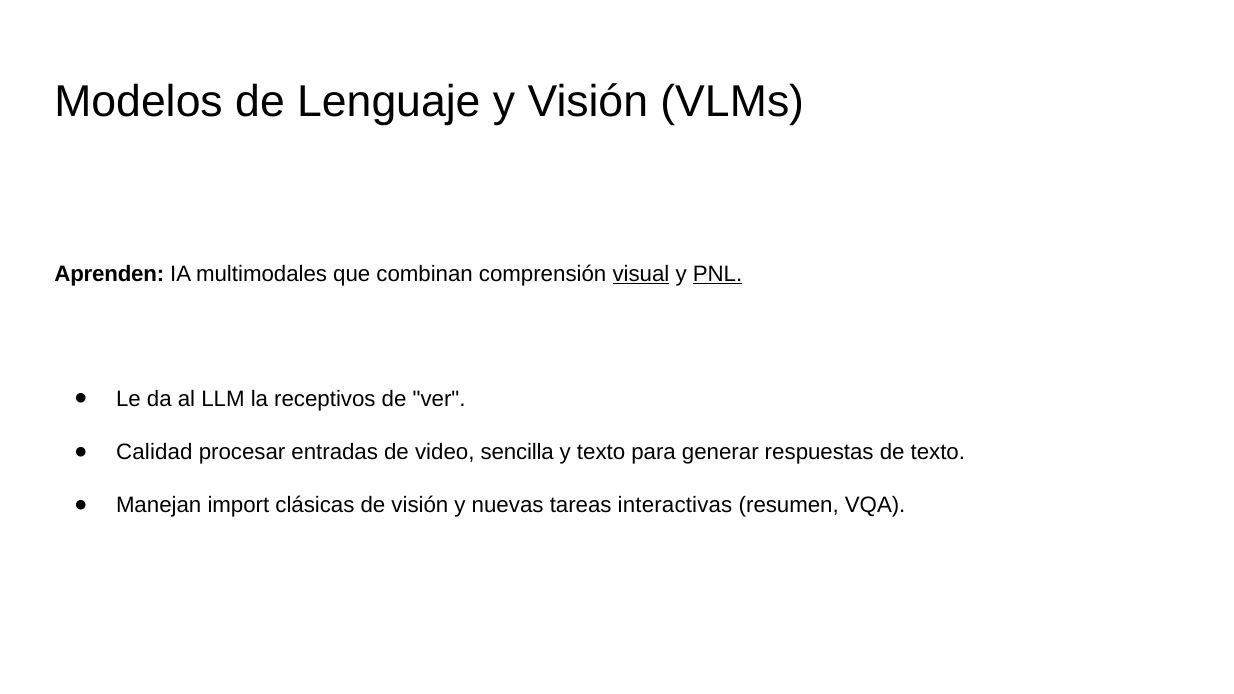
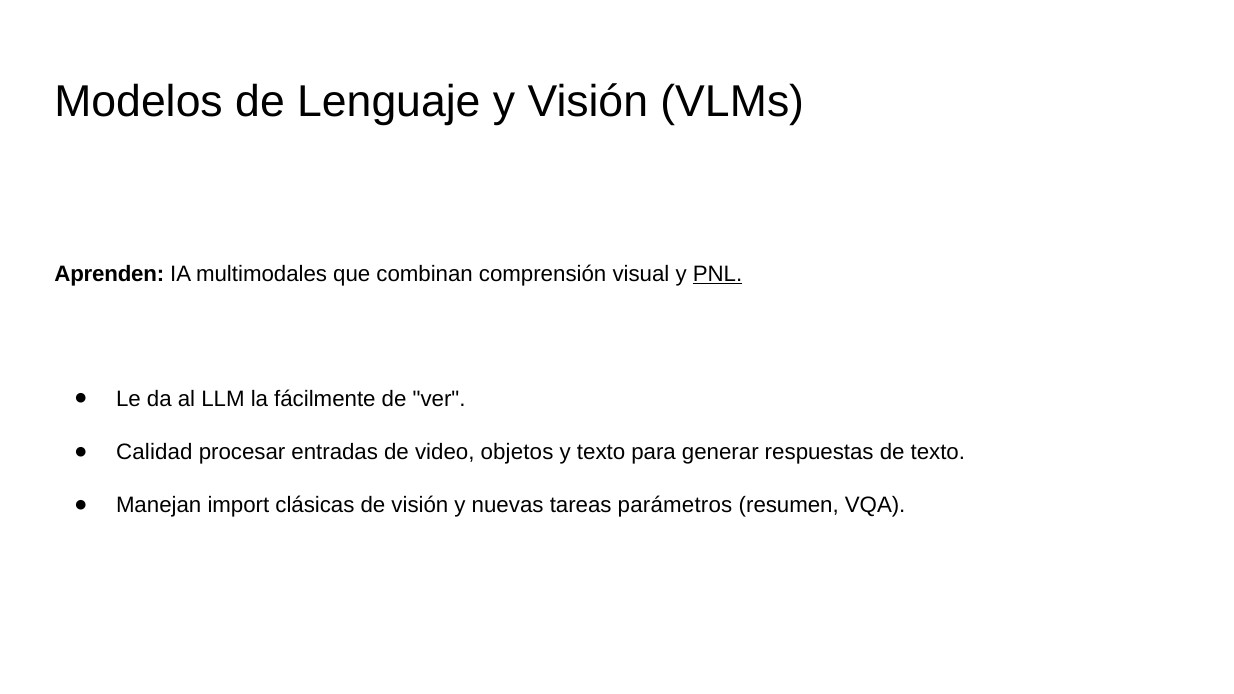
visual underline: present -> none
receptivos: receptivos -> fácilmente
sencilla: sencilla -> objetos
interactivas: interactivas -> parámetros
